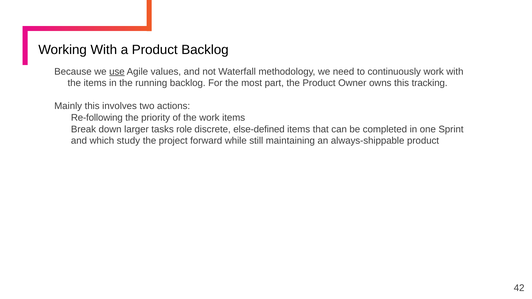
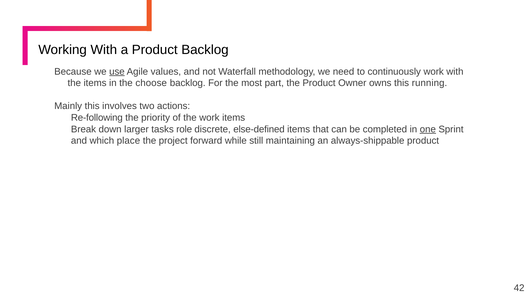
running: running -> choose
tracking: tracking -> running
one underline: none -> present
study: study -> place
